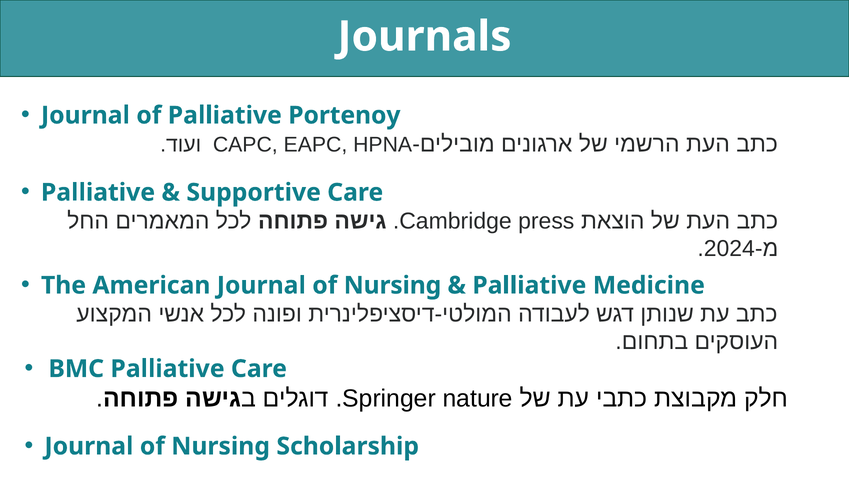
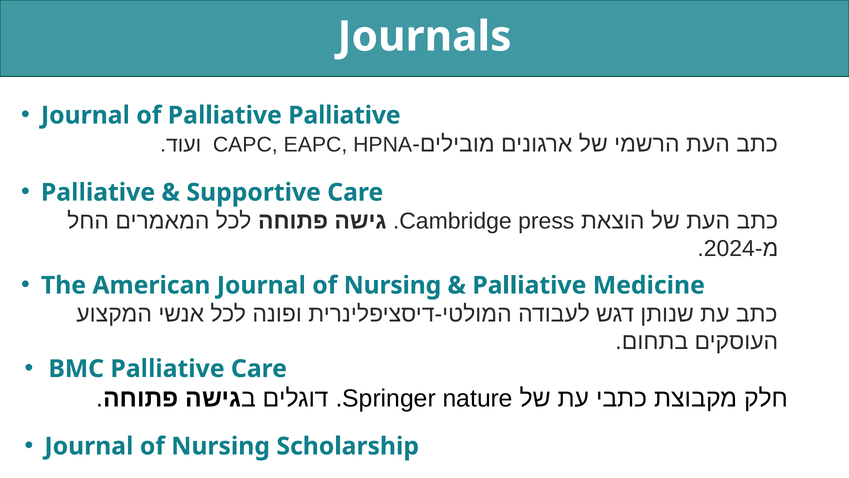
Palliative Portenoy: Portenoy -> Palliative
